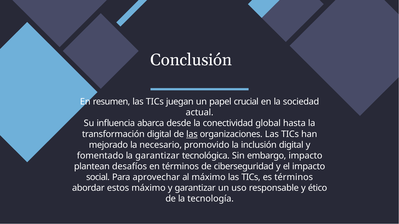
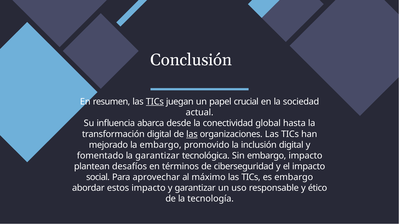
TICs at (155, 102) underline: none -> present
la necesario: necesario -> embargo
es términos: términos -> embargo
estos máximo: máximo -> impacto
